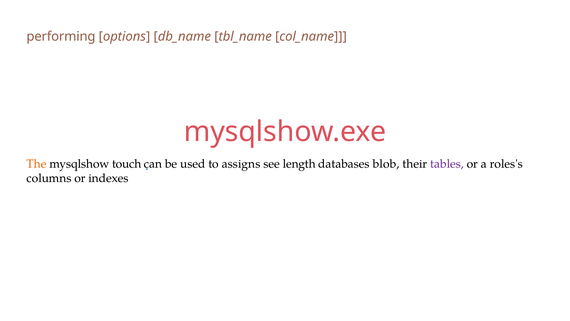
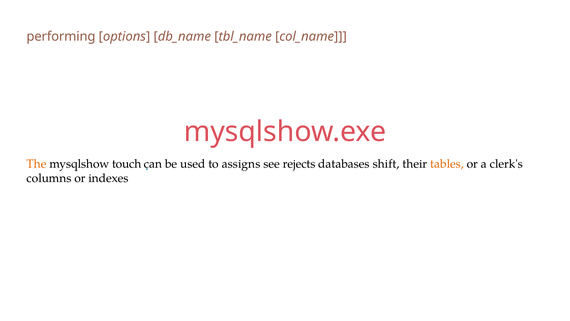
length: length -> rejects
blob: blob -> shift
tables colour: purple -> orange
roles's: roles's -> clerk's
